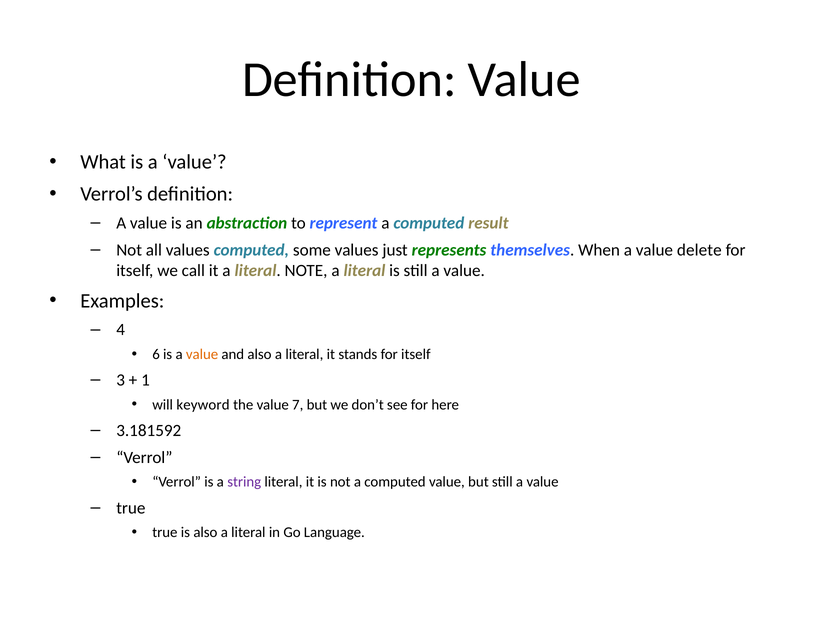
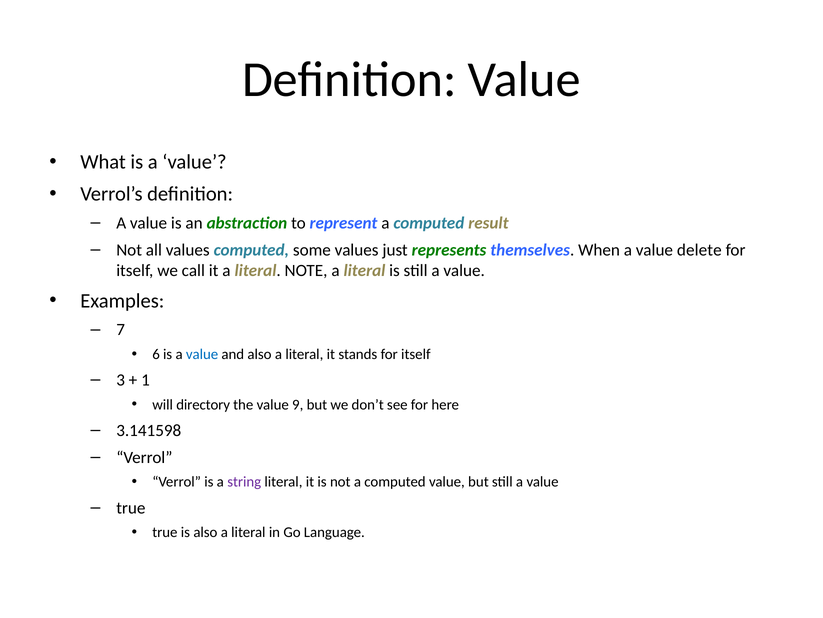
4: 4 -> 7
value at (202, 354) colour: orange -> blue
keyword: keyword -> directory
7: 7 -> 9
3.181592: 3.181592 -> 3.141598
